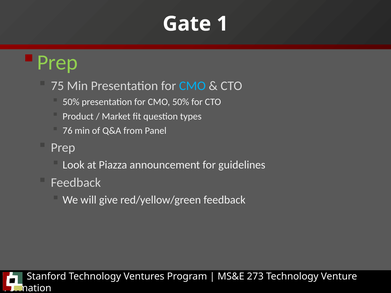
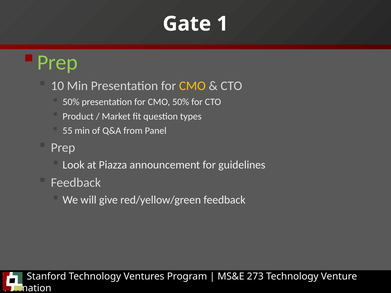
75: 75 -> 10
CMO at (192, 86) colour: light blue -> yellow
76: 76 -> 55
